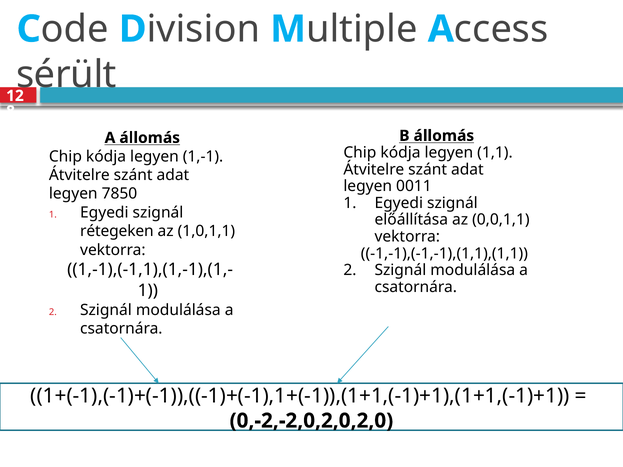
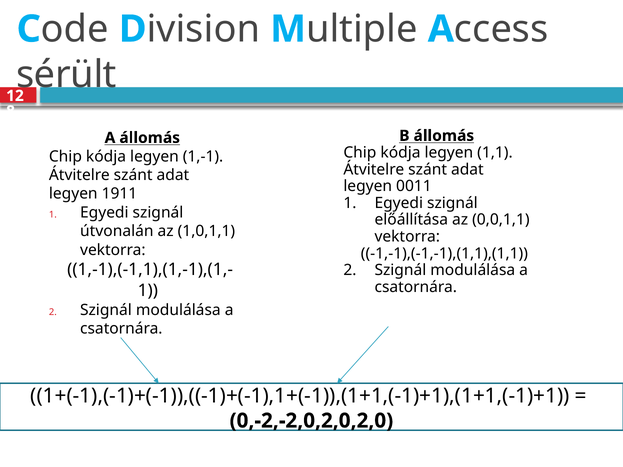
7850: 7850 -> 1911
rétegeken: rétegeken -> útvonalán
